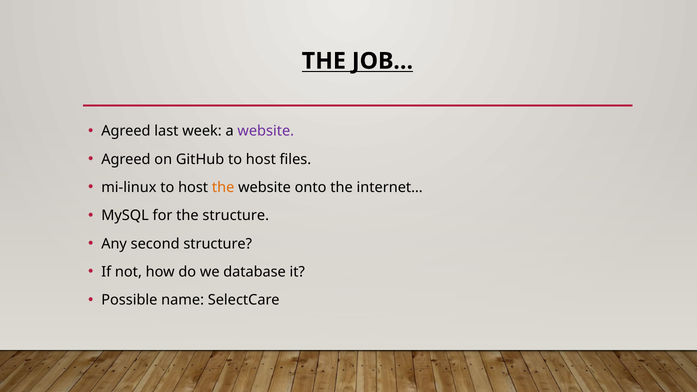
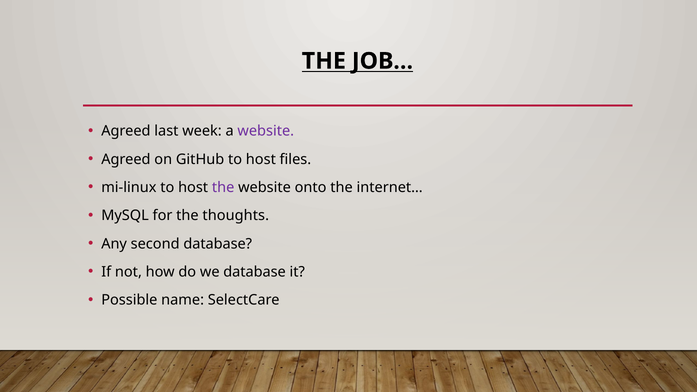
the at (223, 187) colour: orange -> purple
the structure: structure -> thoughts
second structure: structure -> database
